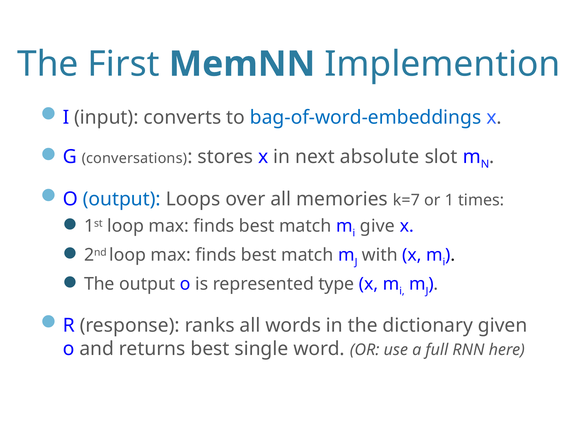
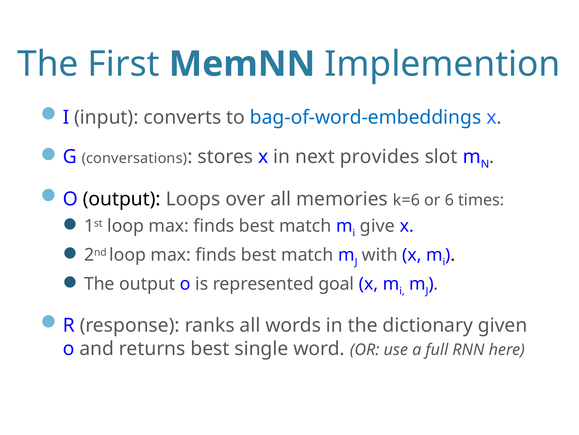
absolute: absolute -> provides
output at (122, 199) colour: blue -> black
k=7: k=7 -> k=6
1: 1 -> 6
type: type -> goal
